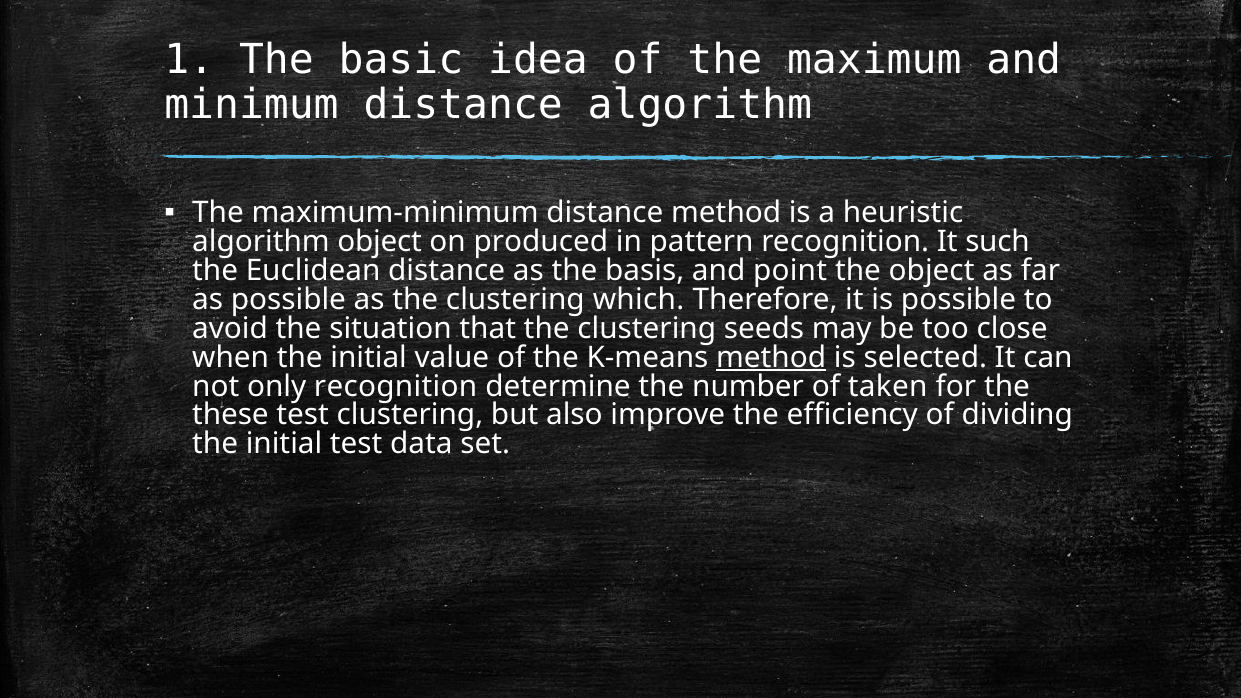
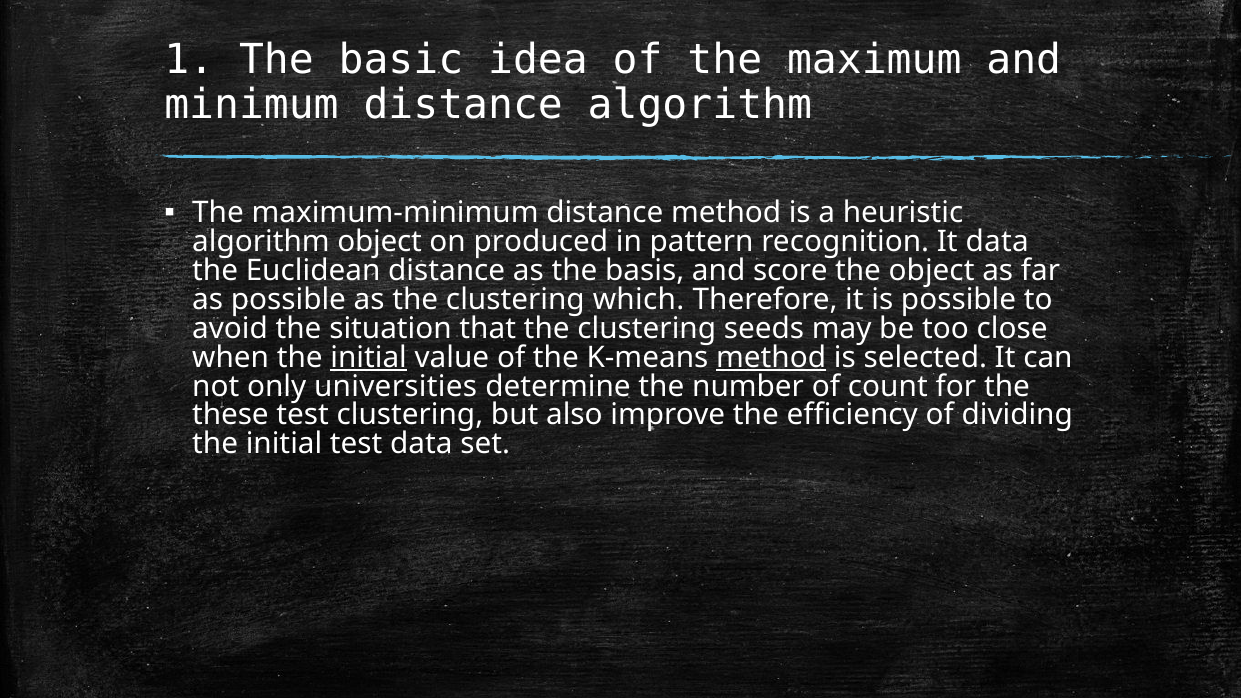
It such: such -> data
point: point -> score
initial at (369, 358) underline: none -> present
only recognition: recognition -> universities
taken: taken -> count
